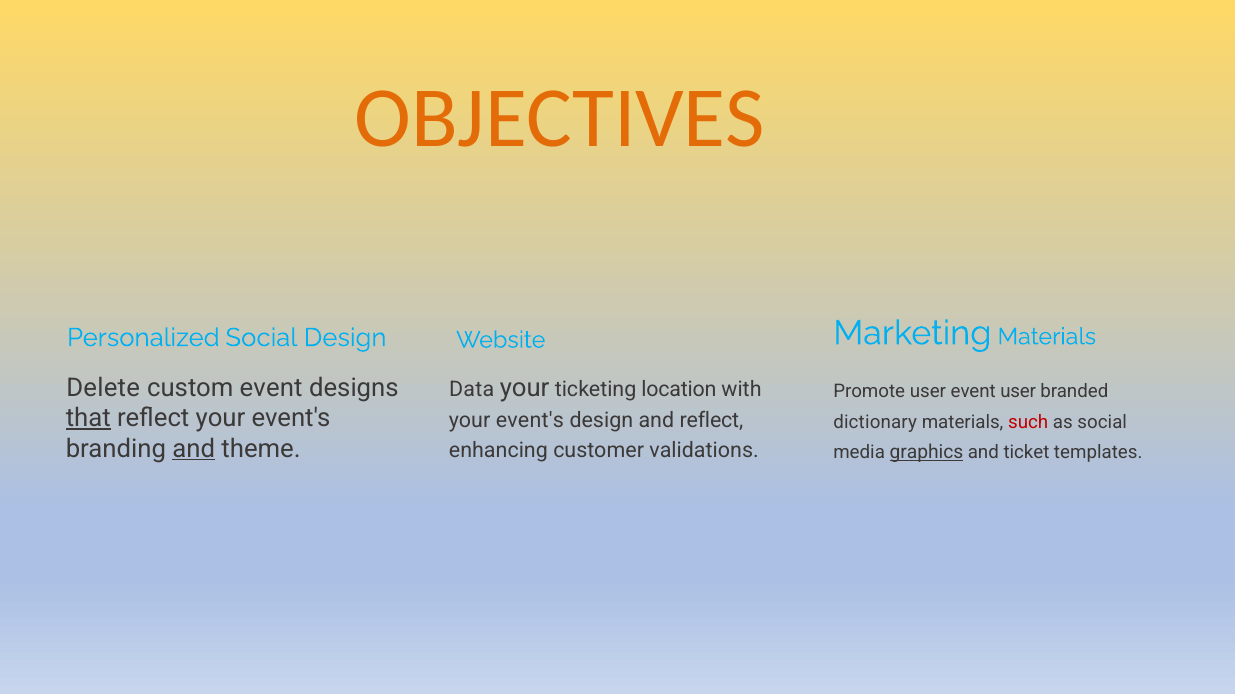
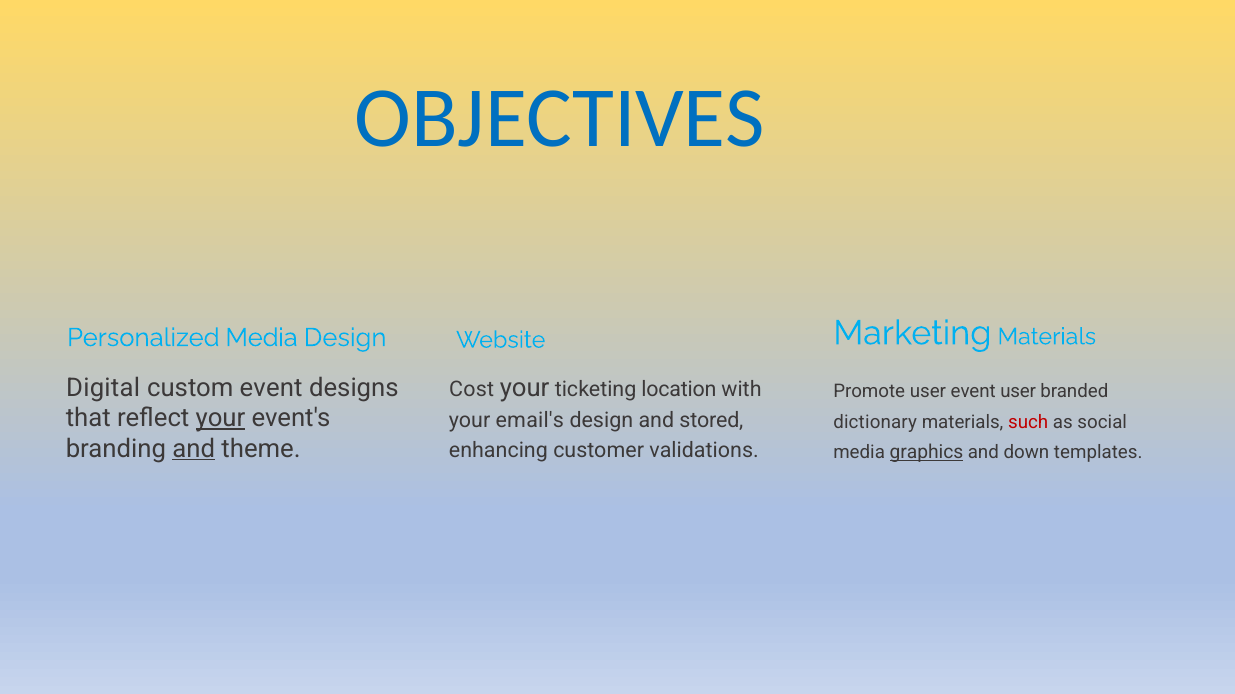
OBJECTIVES colour: orange -> blue
Personalized Social: Social -> Media
Delete: Delete -> Digital
Data: Data -> Cost
that underline: present -> none
your at (221, 419) underline: none -> present
event's at (530, 421): event's -> email's
and reflect: reflect -> stored
ticket: ticket -> down
